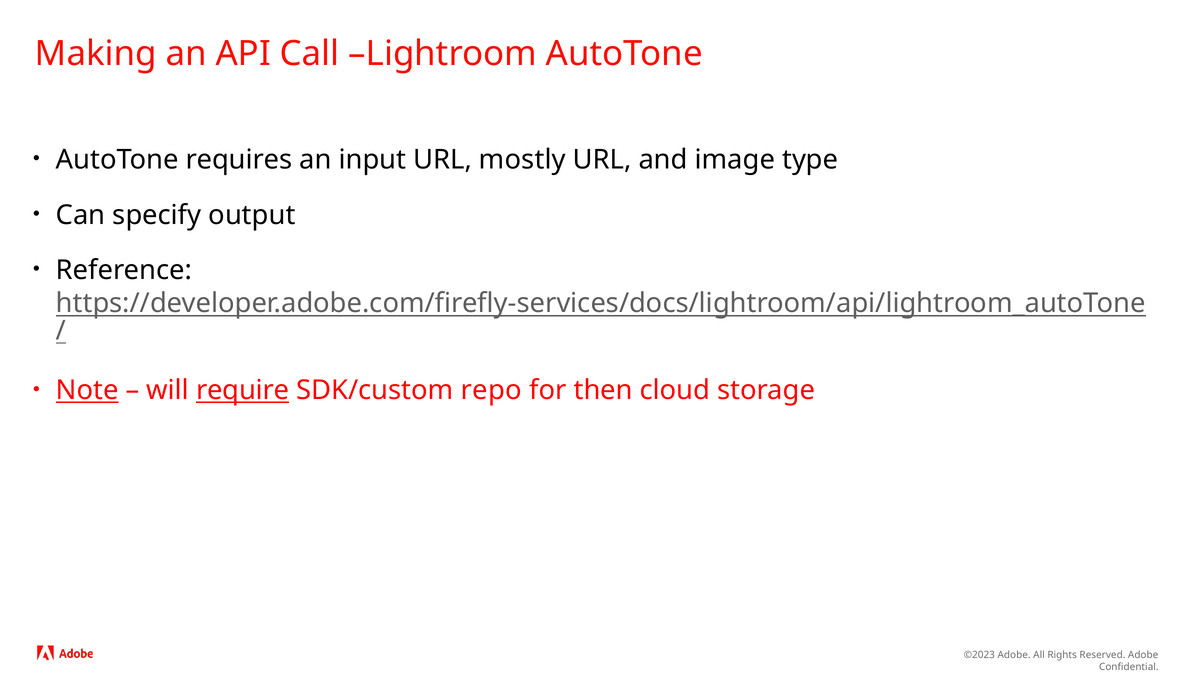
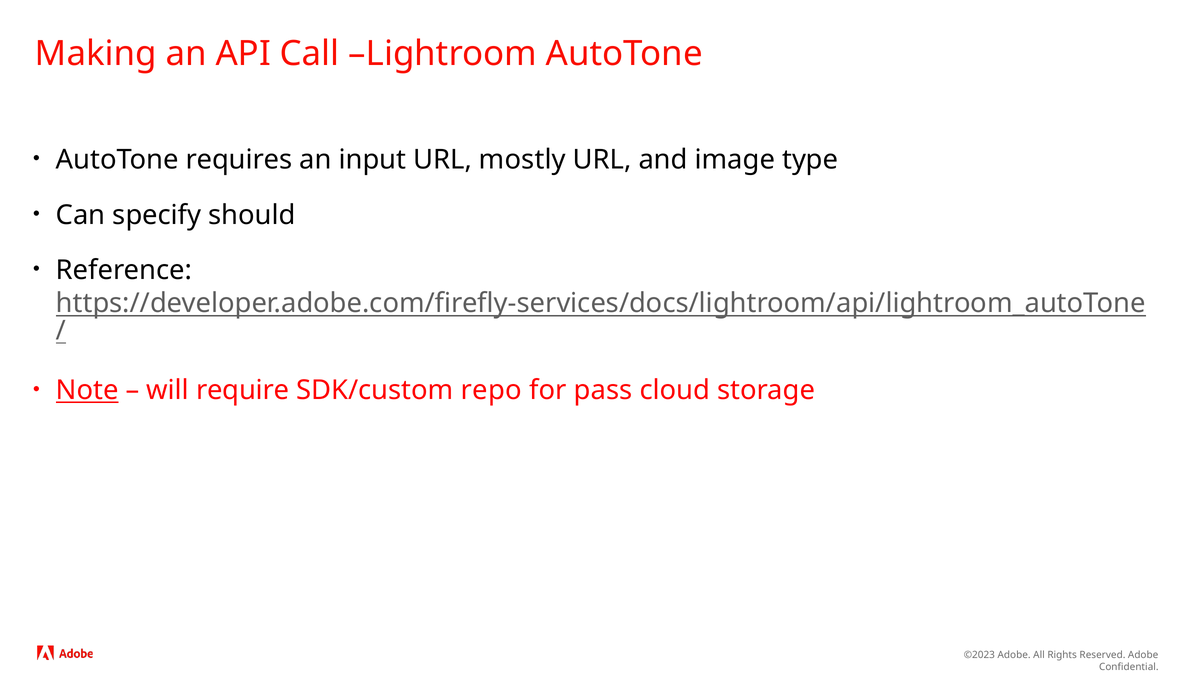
output: output -> should
require underline: present -> none
then: then -> pass
